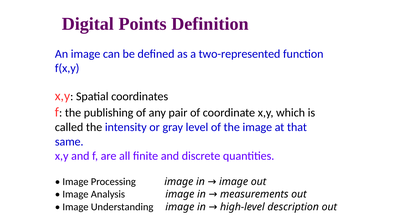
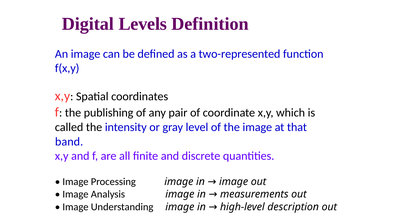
Points: Points -> Levels
same: same -> band
